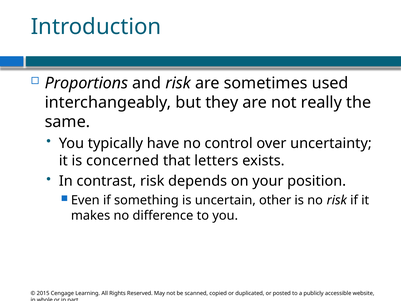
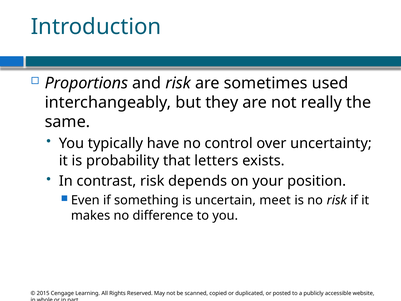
concerned: concerned -> probability
other: other -> meet
